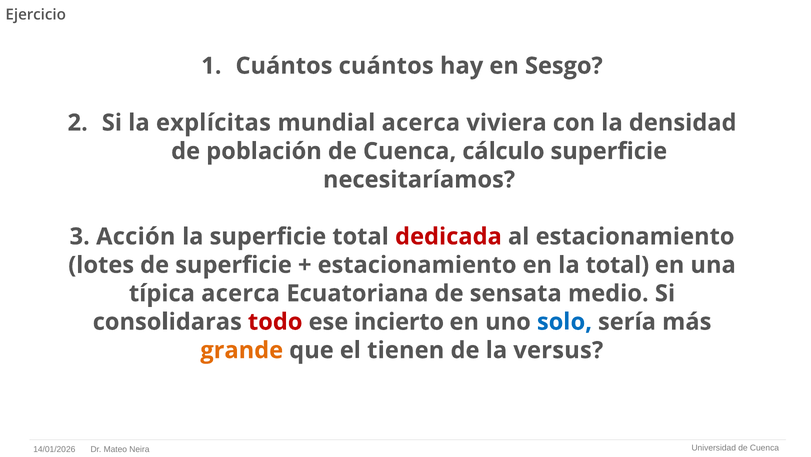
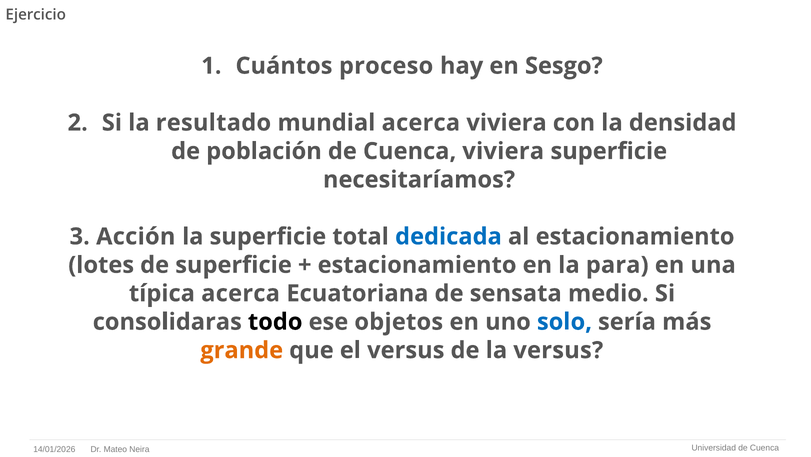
Cuántos cuántos: cuántos -> proceso
explícitas: explícitas -> resultado
Cuenca cálculo: cálculo -> viviera
dedicada colour: red -> blue
la total: total -> para
todo colour: red -> black
incierto: incierto -> objetos
el tienen: tienen -> versus
